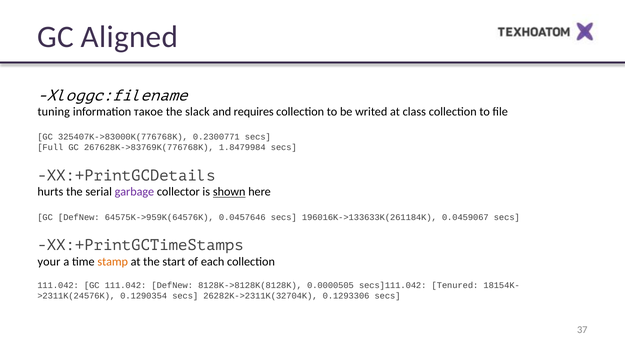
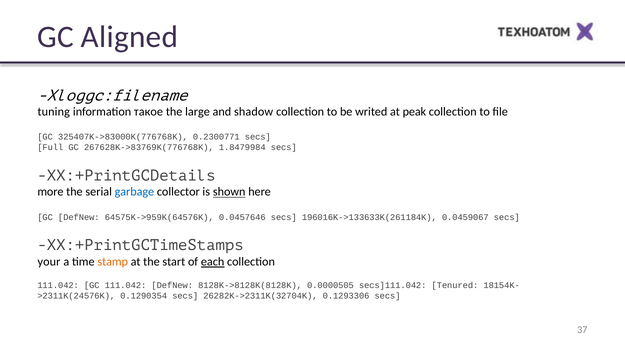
slack: slack -> large
requires: requires -> shadow
class: class -> peak
hurts: hurts -> more
garbage colour: purple -> blue
each underline: none -> present
